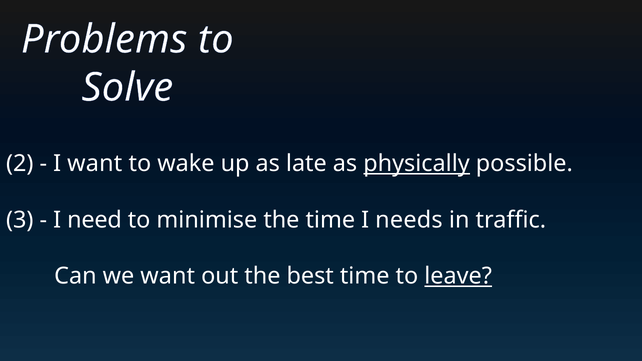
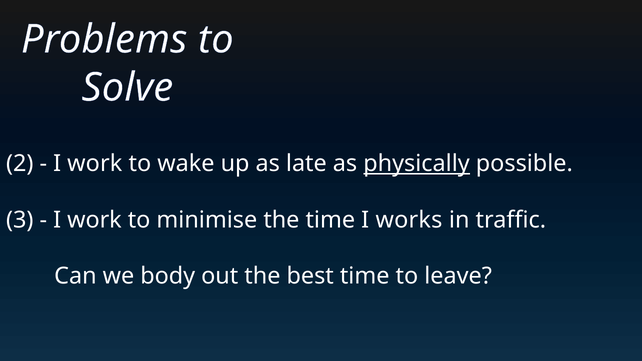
want at (95, 164): want -> work
need at (95, 220): need -> work
needs: needs -> works
we want: want -> body
leave underline: present -> none
